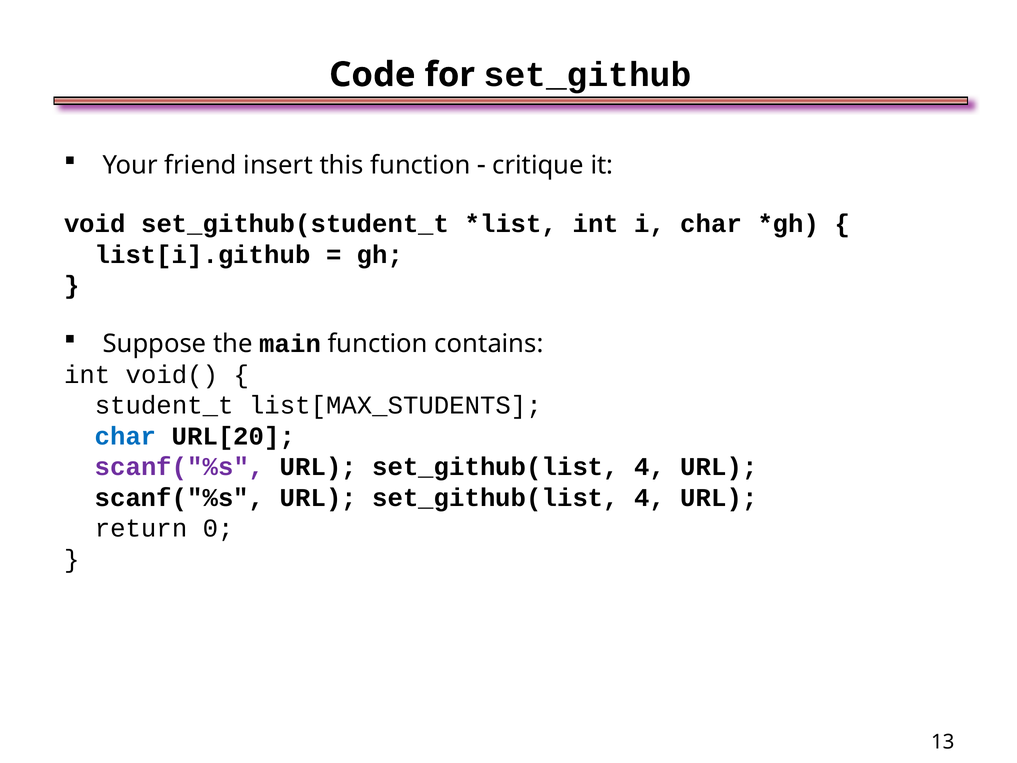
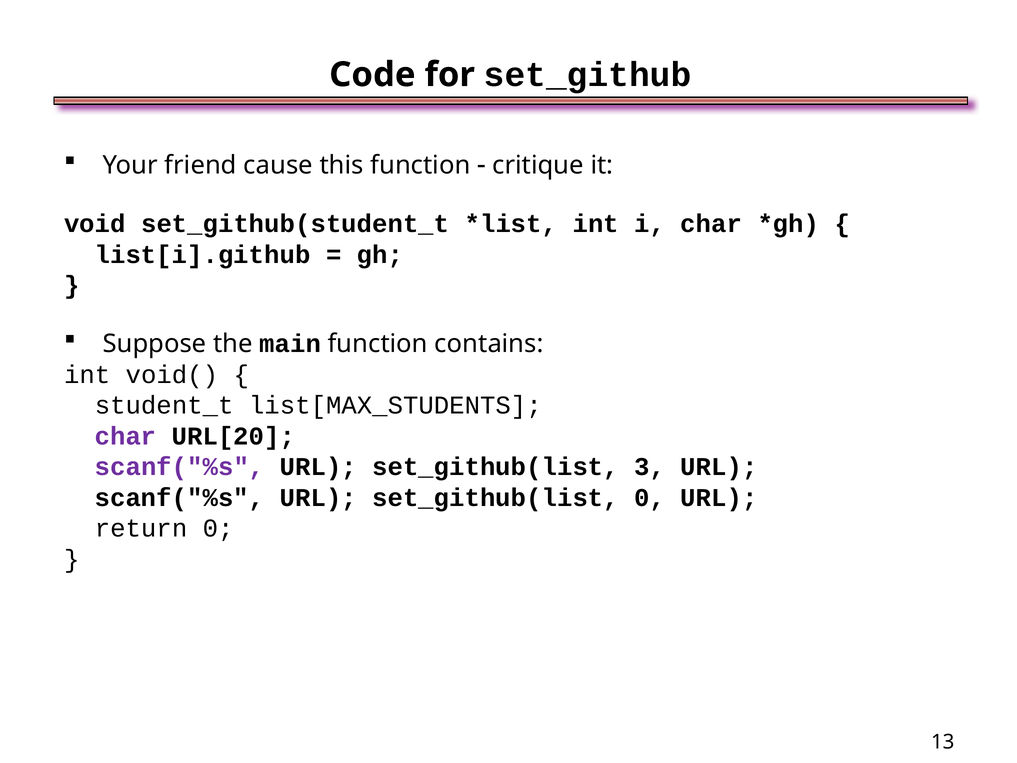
insert: insert -> cause
char at (126, 436) colour: blue -> purple
4 at (650, 467): 4 -> 3
4 at (650, 497): 4 -> 0
